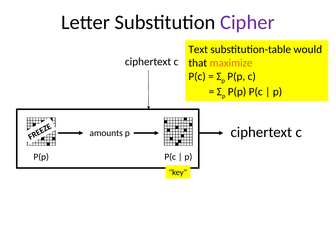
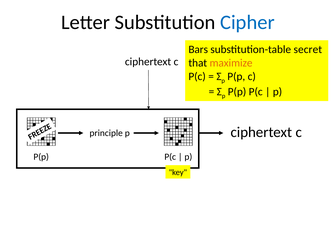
Cipher colour: purple -> blue
Text: Text -> Bars
would: would -> secret
amounts: amounts -> principle
